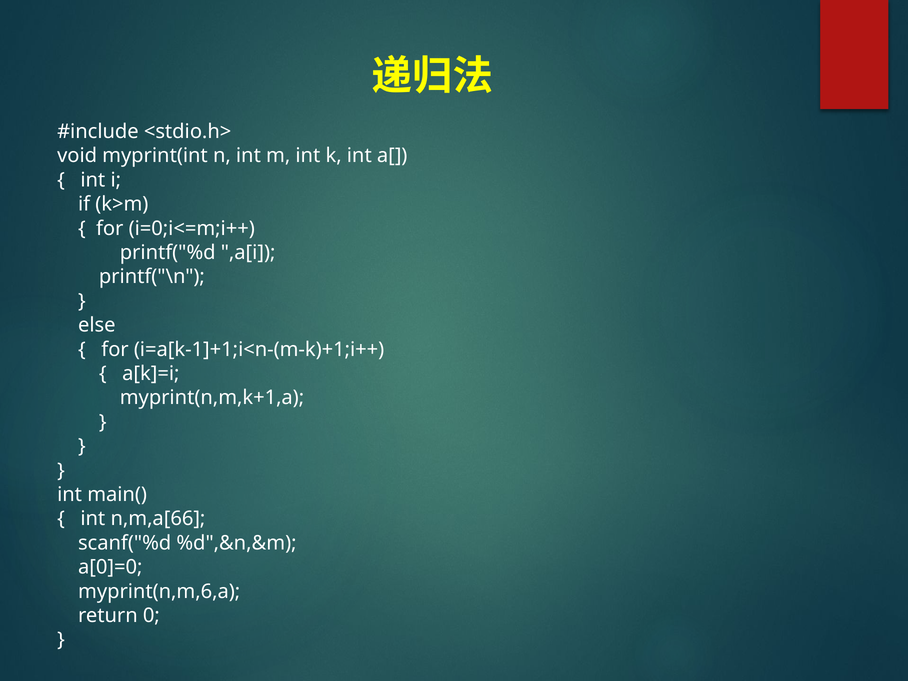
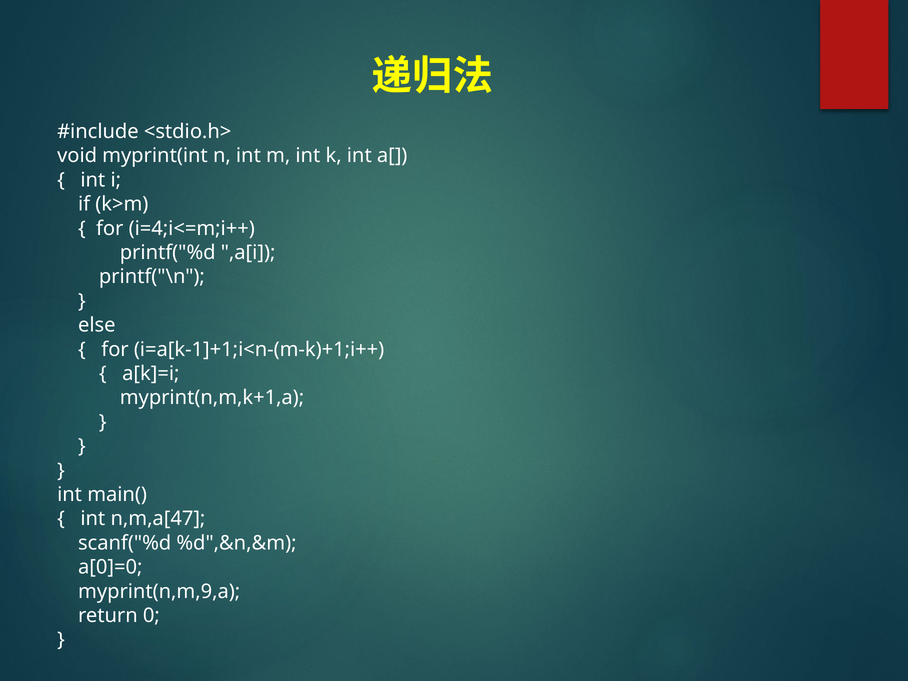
i=0;i<=m;i++: i=0;i<=m;i++ -> i=4;i<=m;i++
n,m,a[66: n,m,a[66 -> n,m,a[47
myprint(n,m,6,a: myprint(n,m,6,a -> myprint(n,m,9,a
